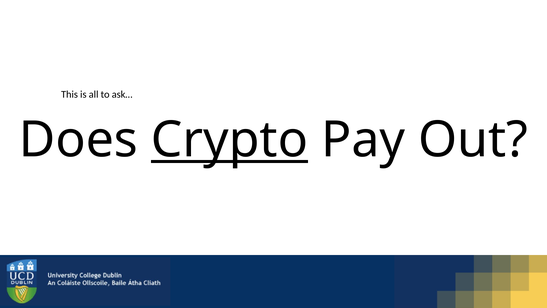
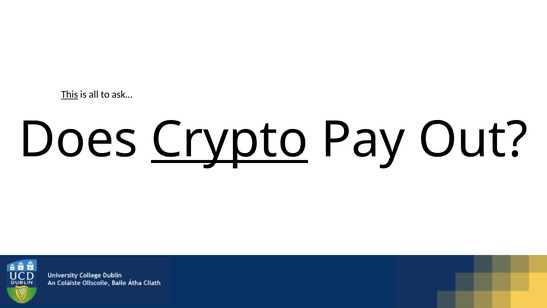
This underline: none -> present
